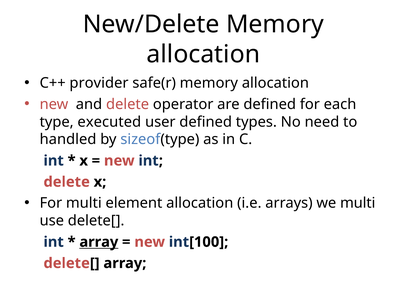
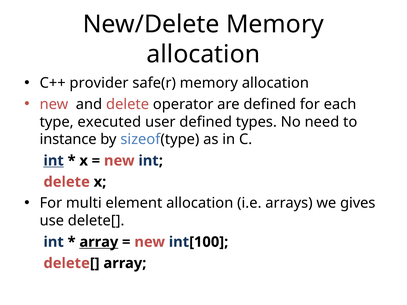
handled: handled -> instance
int at (54, 161) underline: none -> present
we multi: multi -> gives
